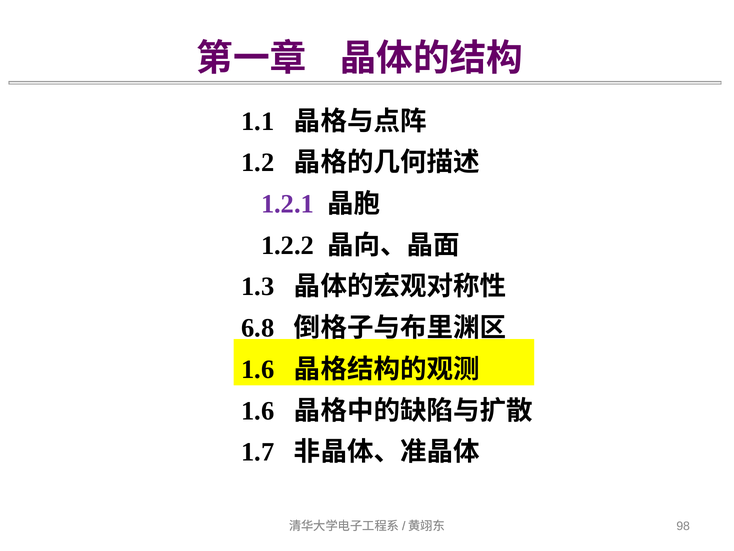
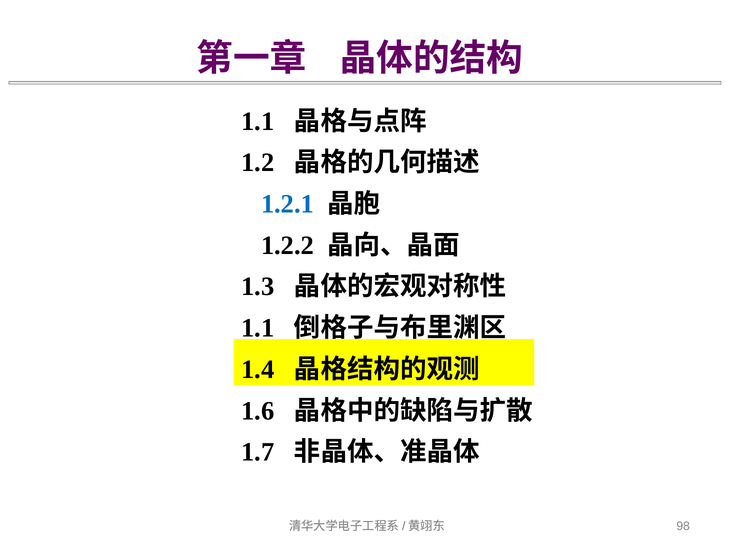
1.2.1 colour: purple -> blue
6.8 at (258, 328): 6.8 -> 1.1
1.6 at (258, 369): 1.6 -> 1.4
